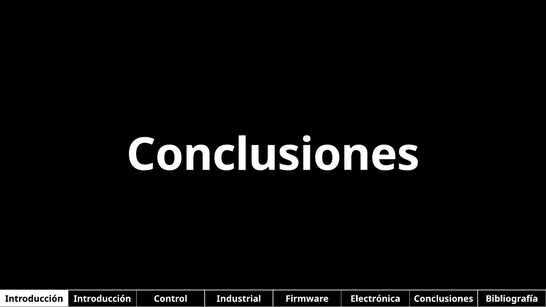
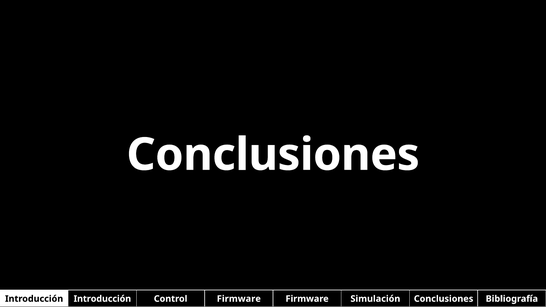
Control Industrial: Industrial -> Firmware
Electrónica: Electrónica -> Simulación
